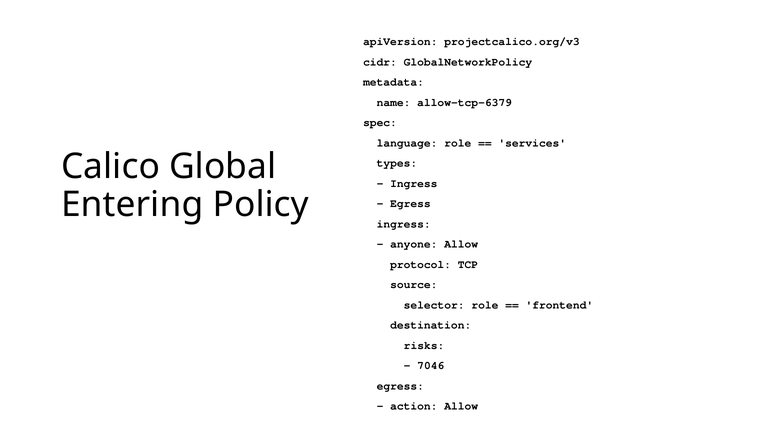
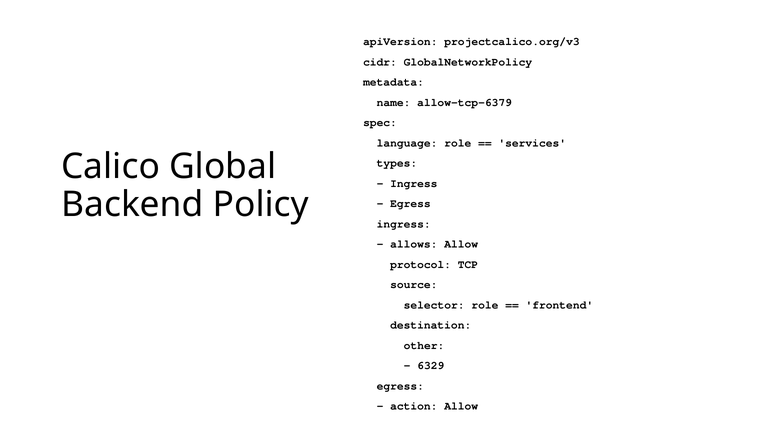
Entering: Entering -> Backend
anyone: anyone -> allows
risks: risks -> other
7046: 7046 -> 6329
